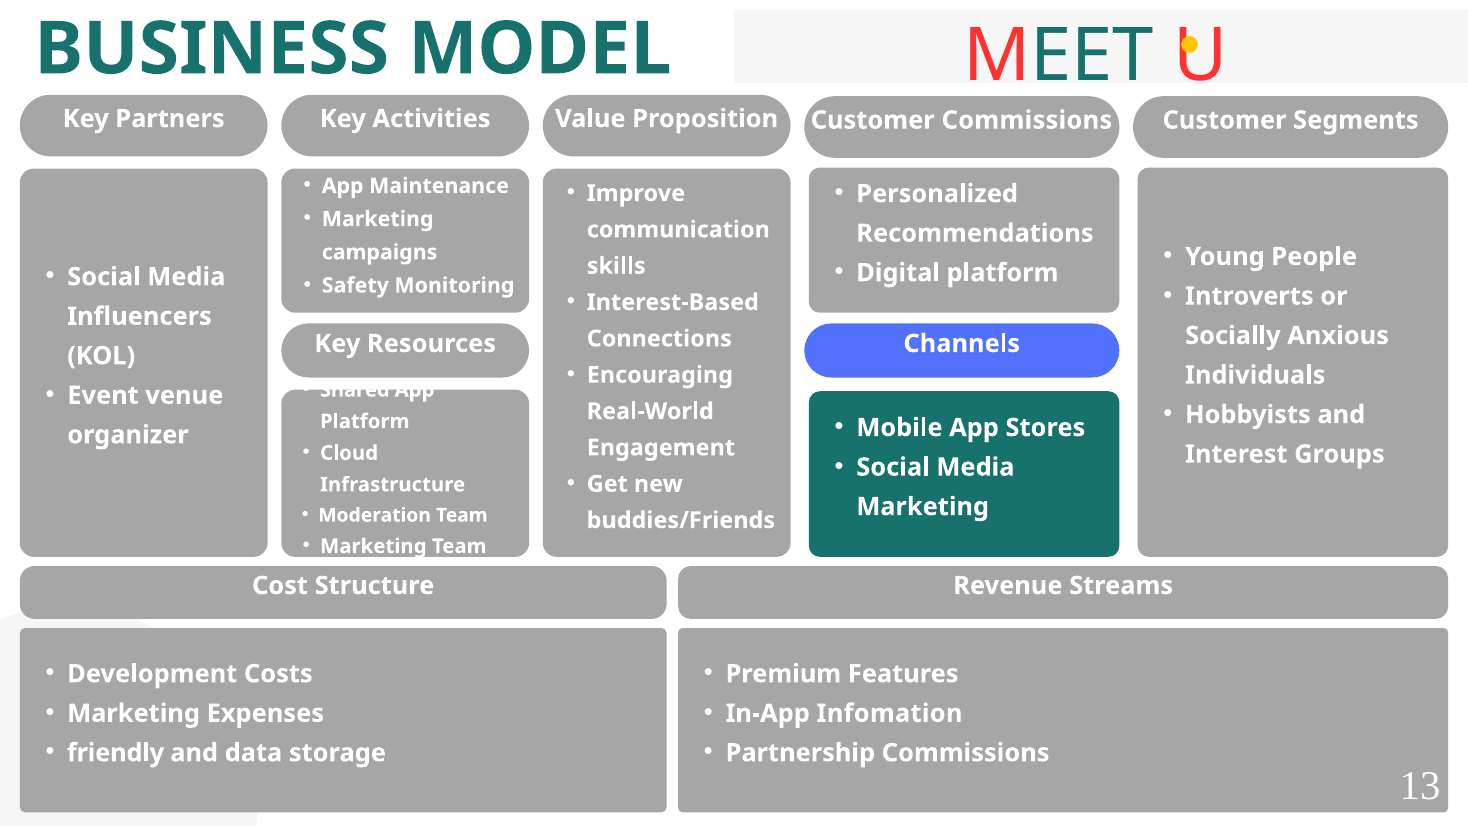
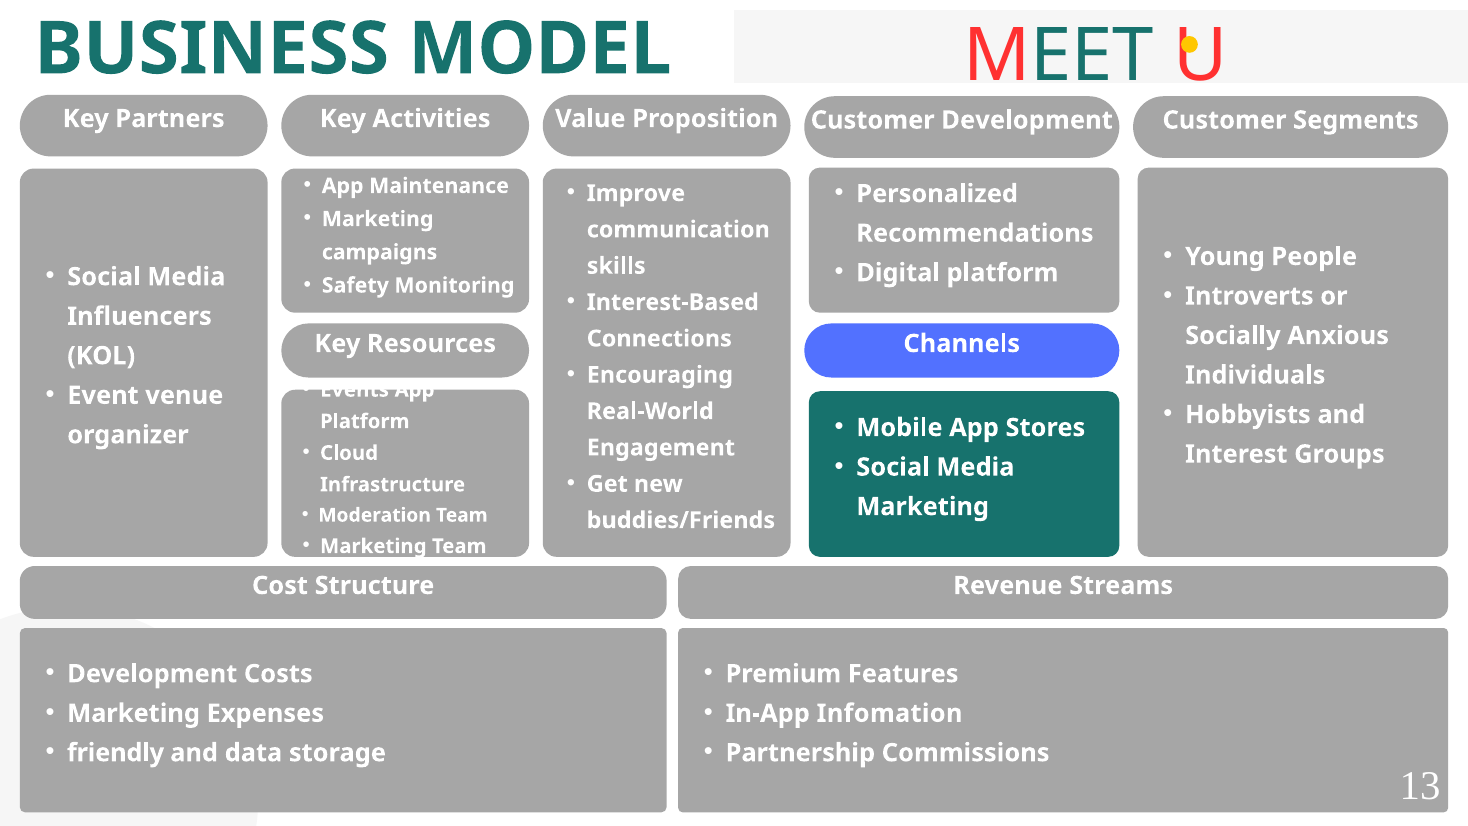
Customer Commissions: Commissions -> Development
Shared: Shared -> Events
